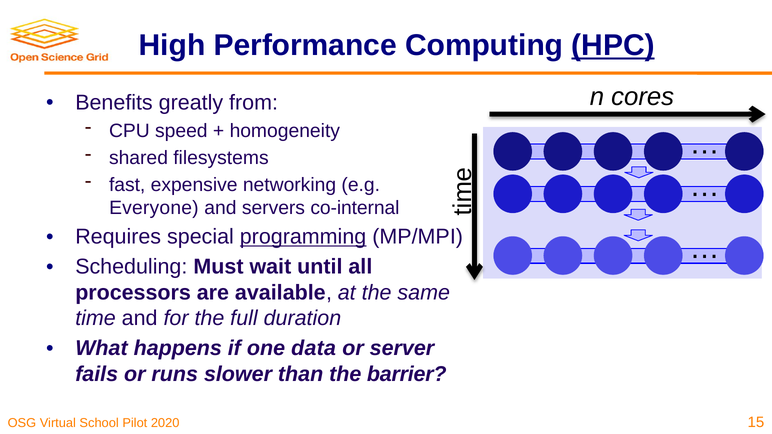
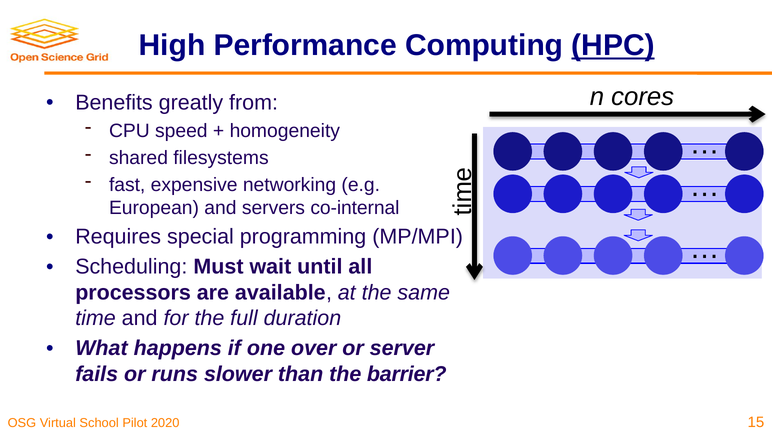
Everyone: Everyone -> European
programming underline: present -> none
data: data -> over
